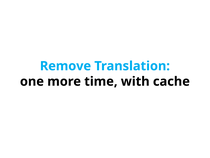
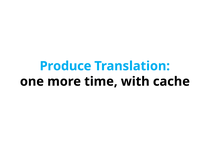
Remove: Remove -> Produce
